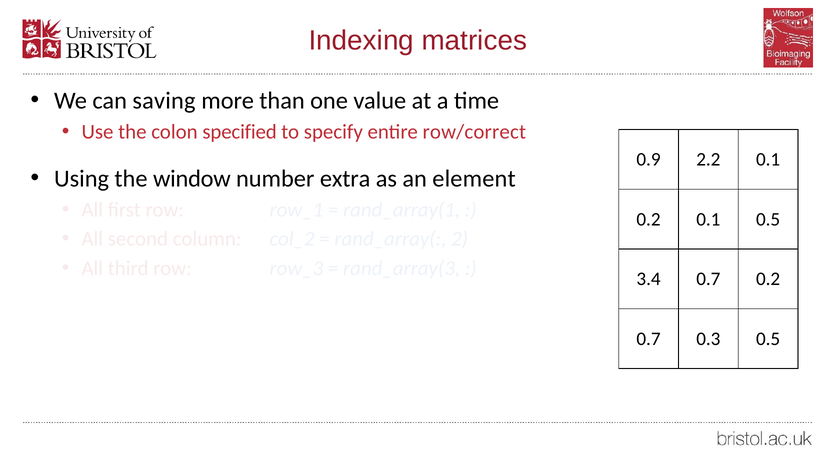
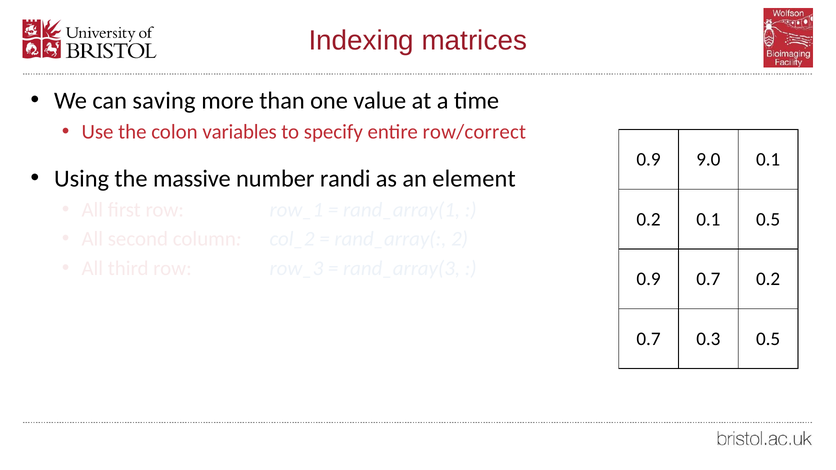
specified: specified -> variables
2.2: 2.2 -> 9.0
window: window -> massive
extra: extra -> randi
3.4 at (649, 279): 3.4 -> 0.9
